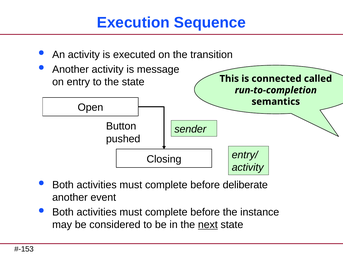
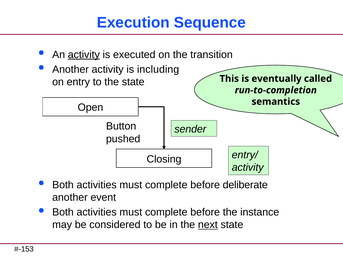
activity at (84, 54) underline: none -> present
message: message -> including
connected: connected -> eventually
